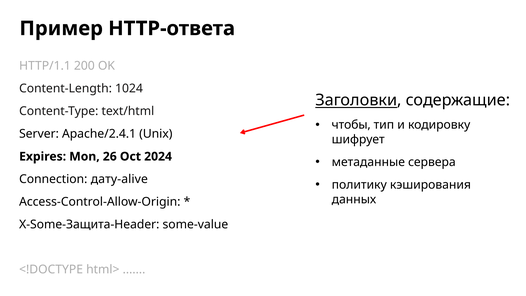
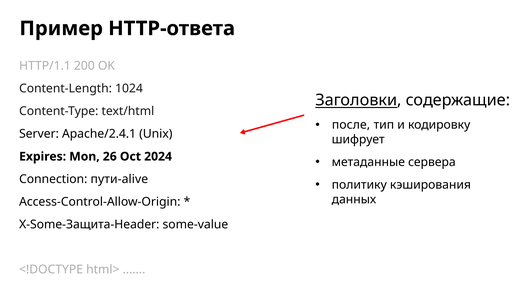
чтобы: чтобы -> после
дату-alive: дату-alive -> пути-alive
